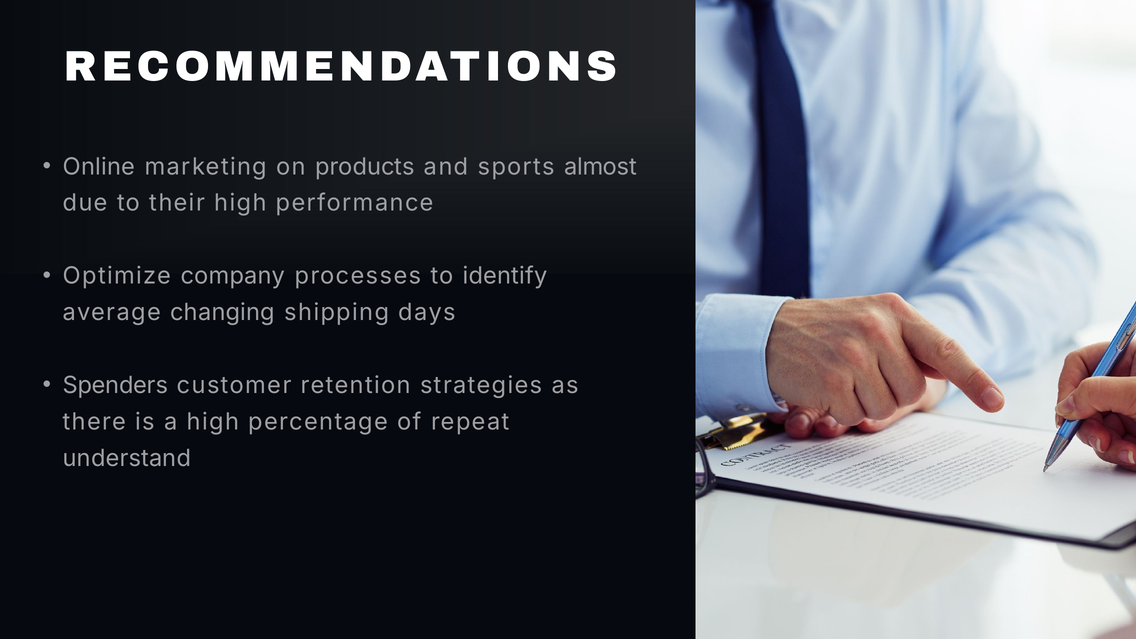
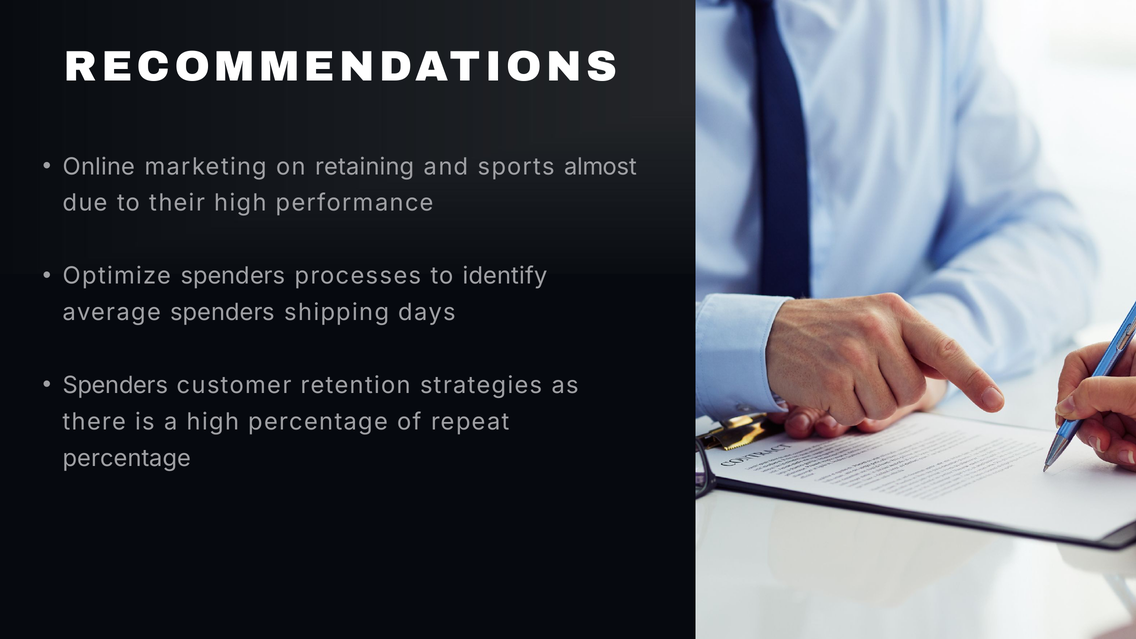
products: products -> retaining
Optimize company: company -> spenders
average changing: changing -> spenders
understand at (127, 458): understand -> percentage
